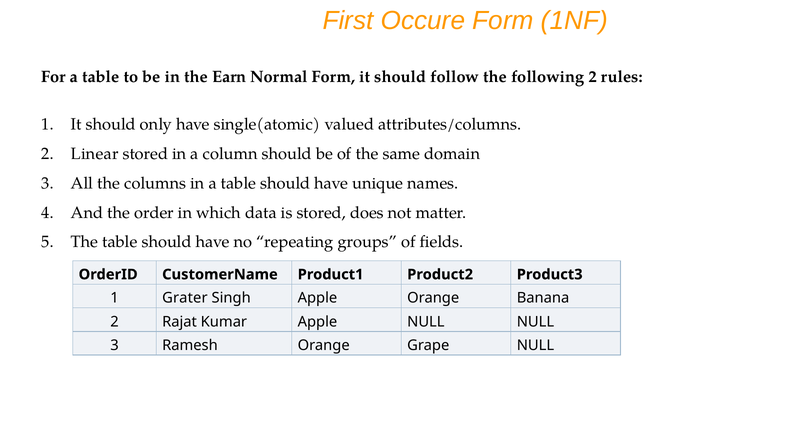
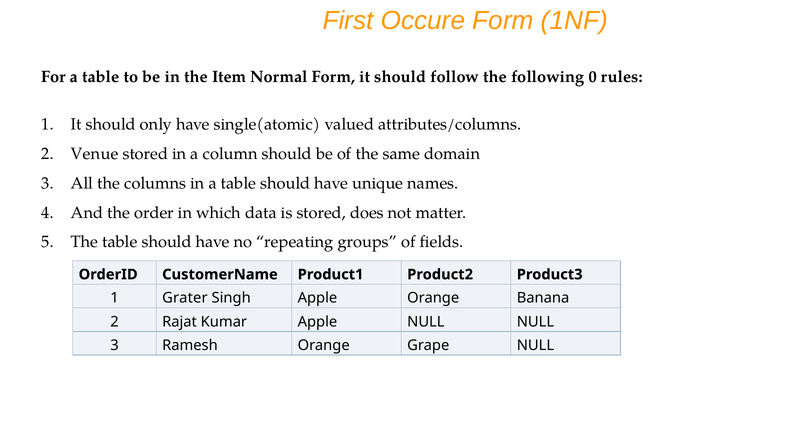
Earn: Earn -> Item
following 2: 2 -> 0
Linear: Linear -> Venue
